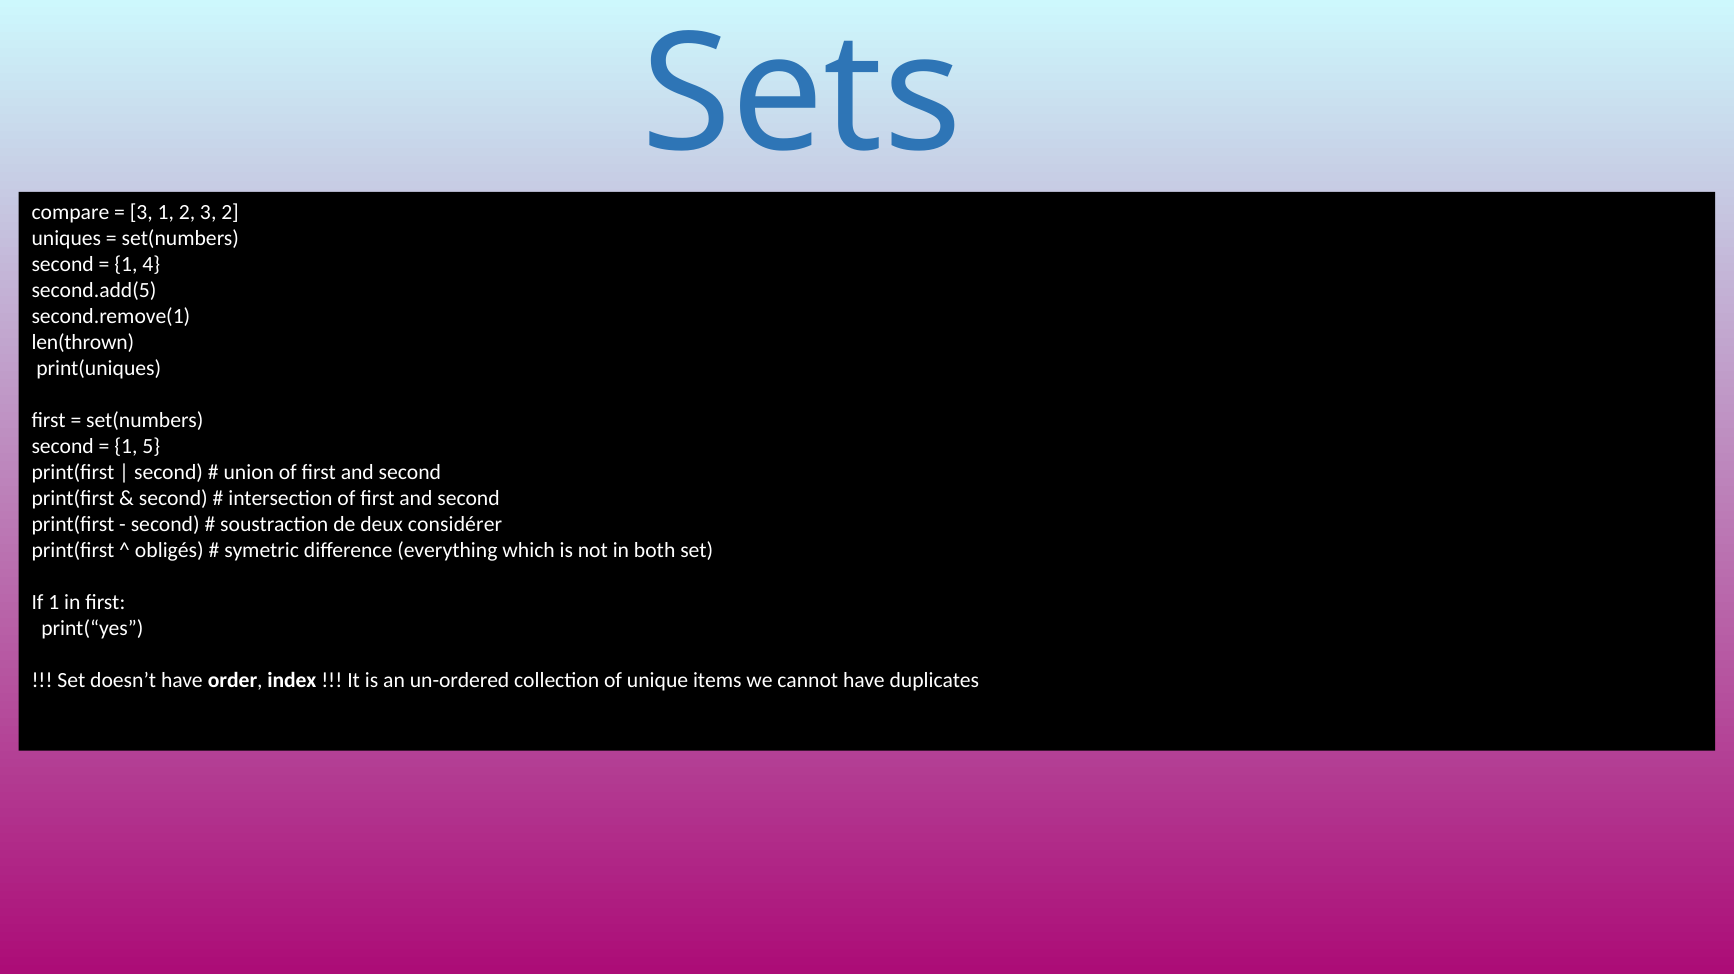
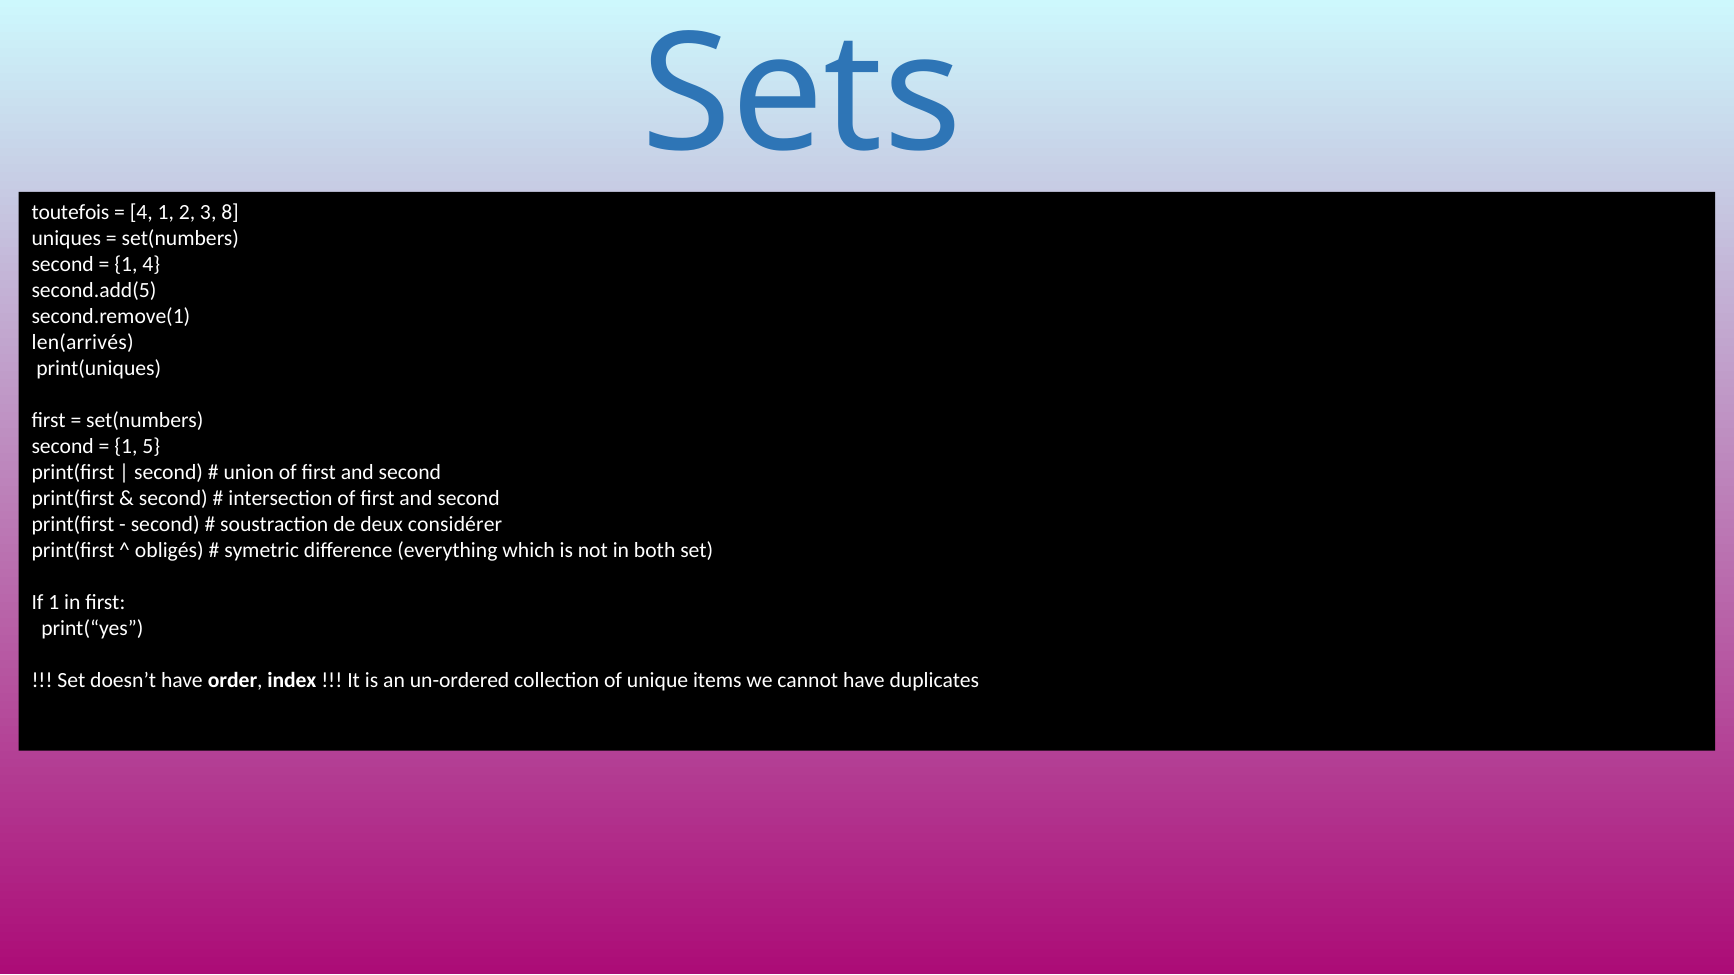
compare: compare -> toutefois
3 at (141, 213): 3 -> 4
3 2: 2 -> 8
len(thrown: len(thrown -> len(arrivés
